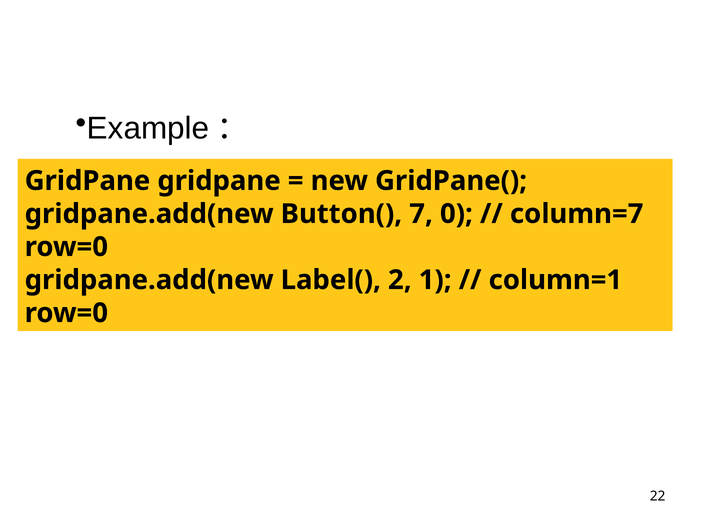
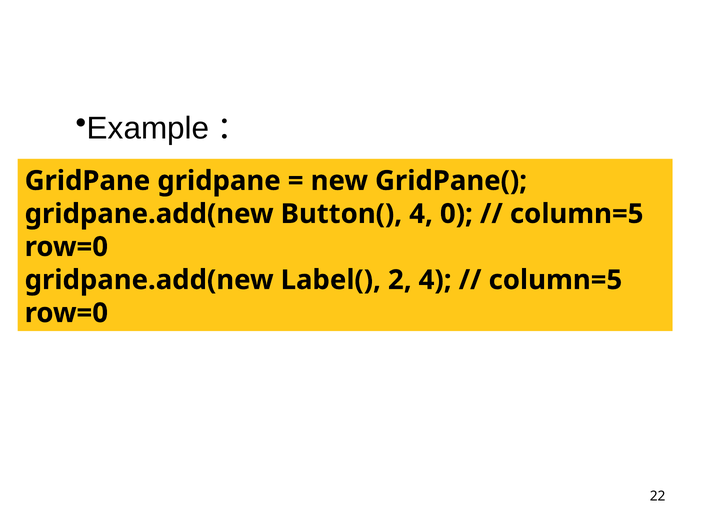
Button( 7: 7 -> 4
column=7 at (577, 214): column=7 -> column=5
2 1: 1 -> 4
column=1 at (555, 280): column=1 -> column=5
